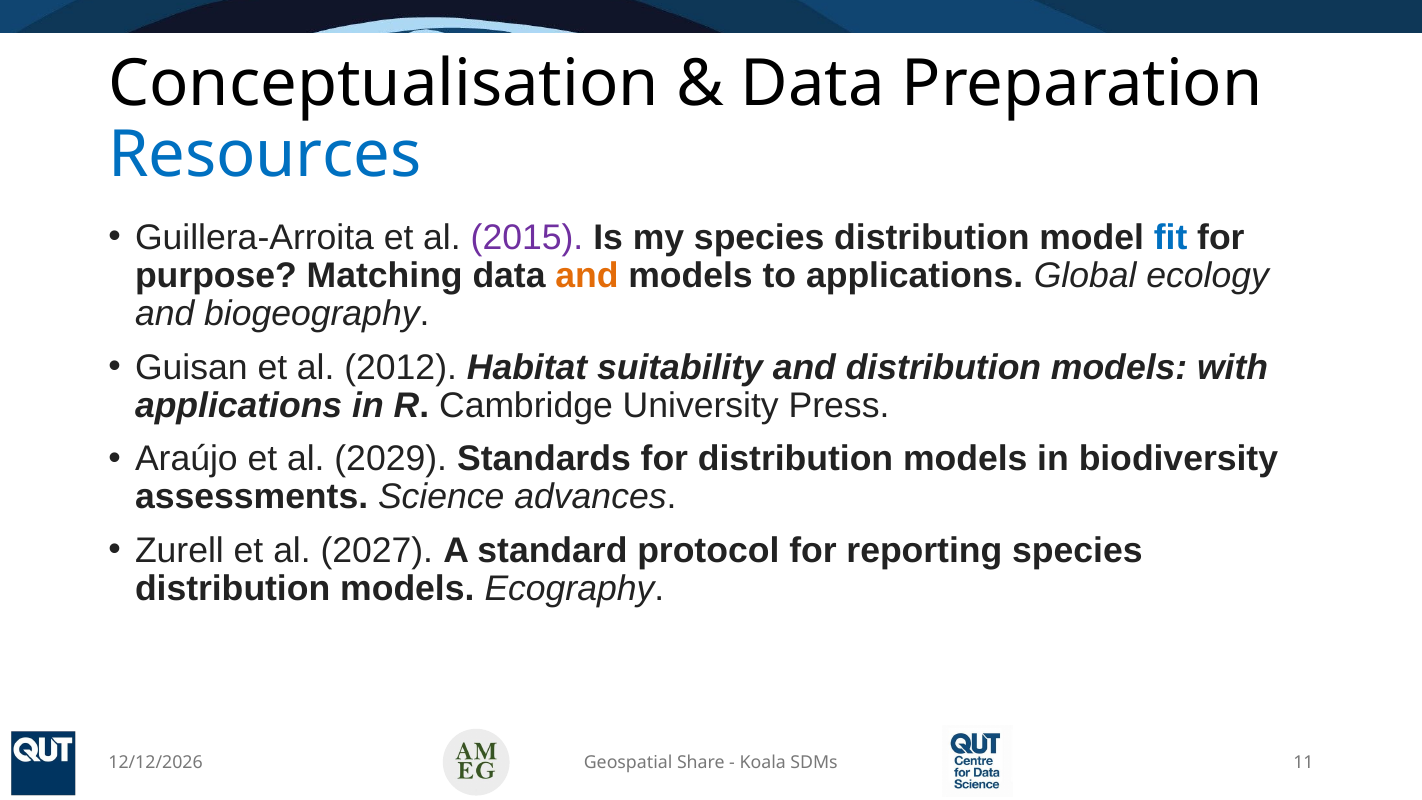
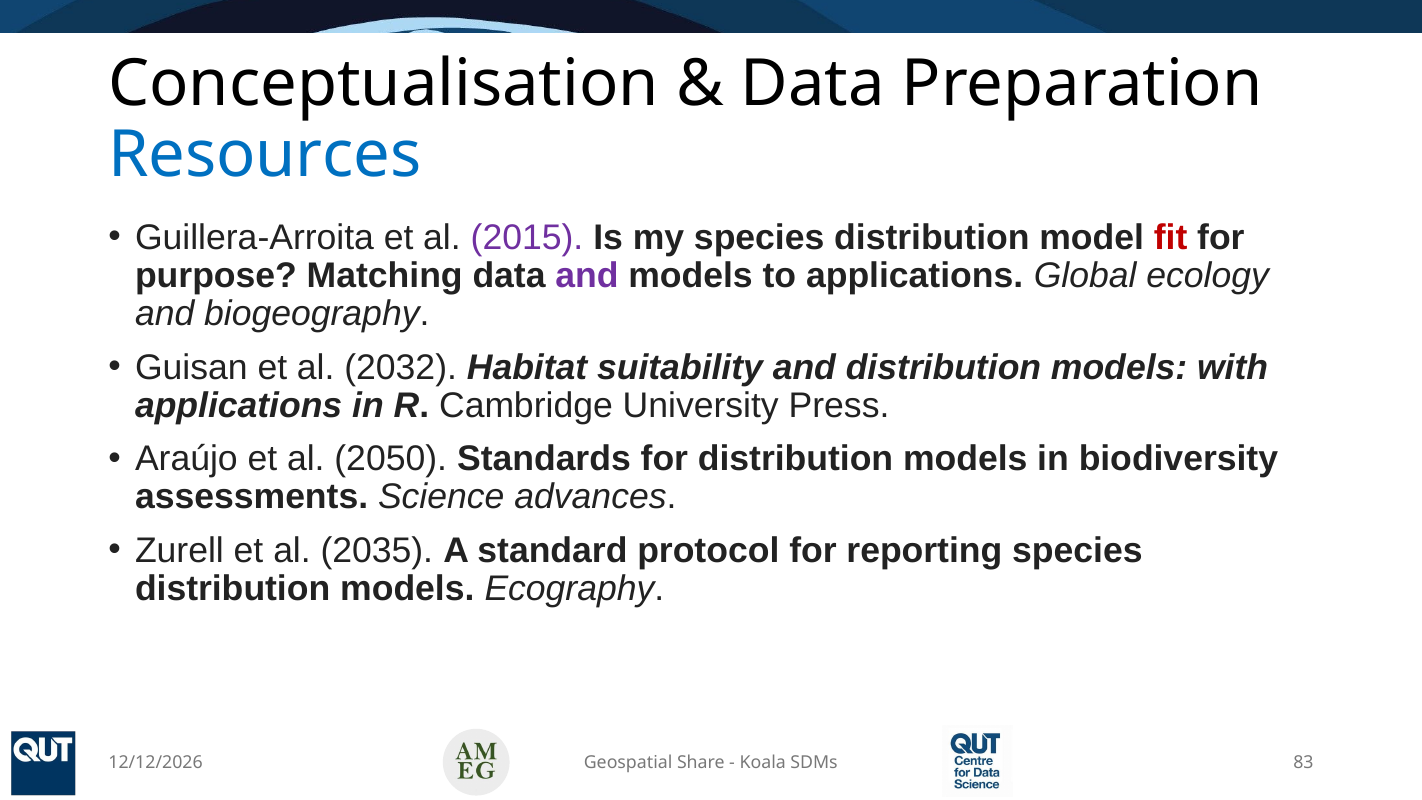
fit colour: blue -> red
and at (587, 276) colour: orange -> purple
2012: 2012 -> 2032
2029: 2029 -> 2050
2027: 2027 -> 2035
11: 11 -> 83
